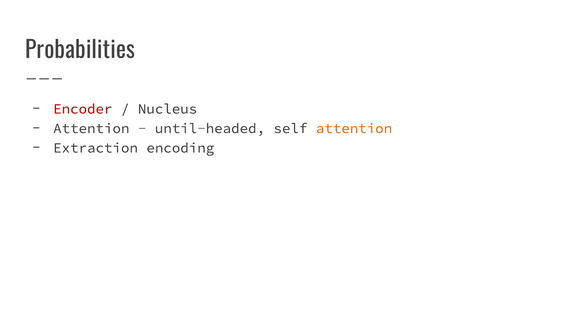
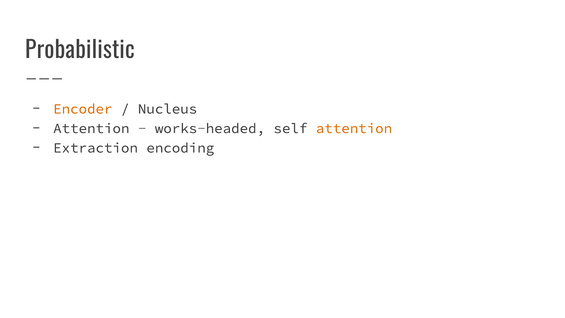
Probabilities: Probabilities -> Probabilistic
Encoder colour: red -> orange
until-headed: until-headed -> works-headed
